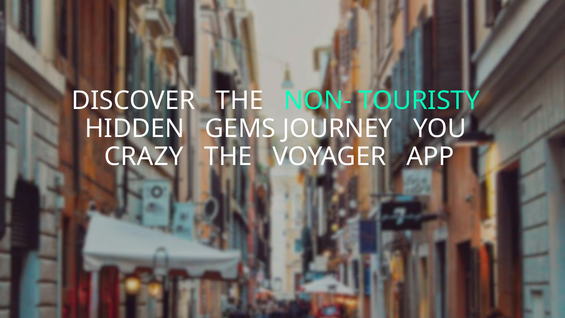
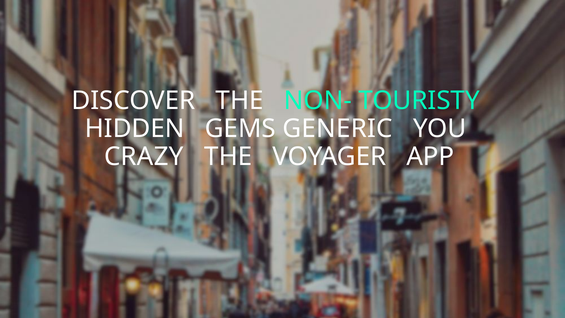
JOURNEY: JOURNEY -> GENERIC
